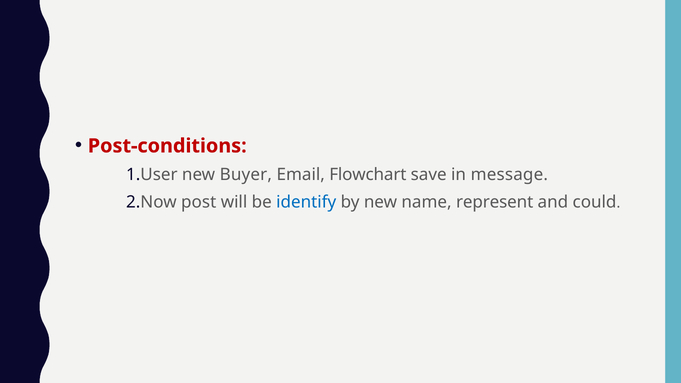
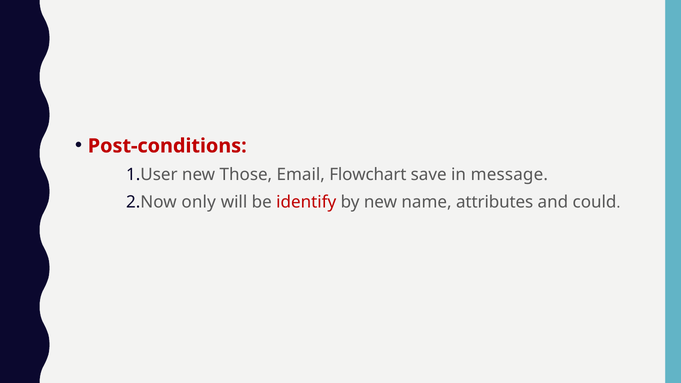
Buyer: Buyer -> Those
post: post -> only
identify colour: blue -> red
represent: represent -> attributes
